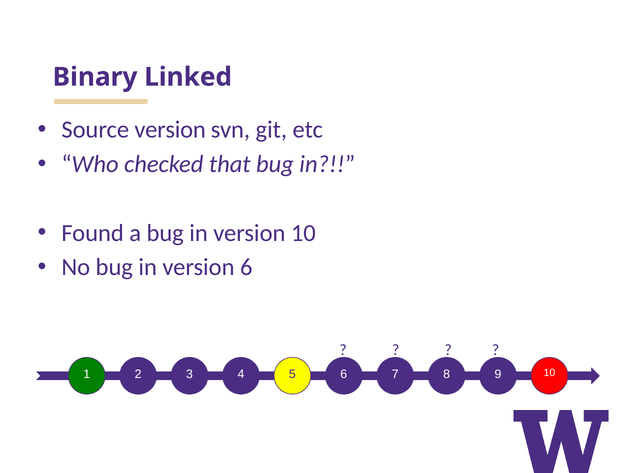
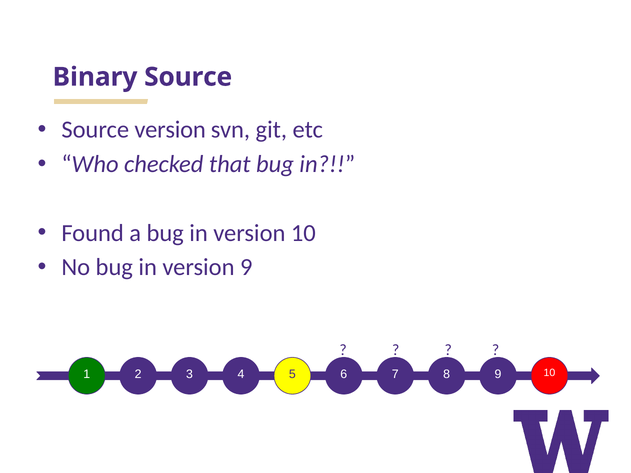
Binary Linked: Linked -> Source
version 6: 6 -> 9
